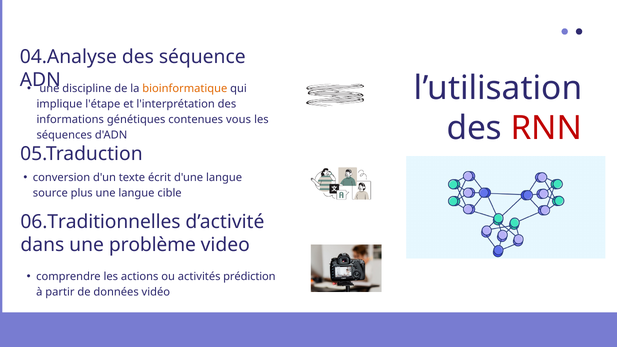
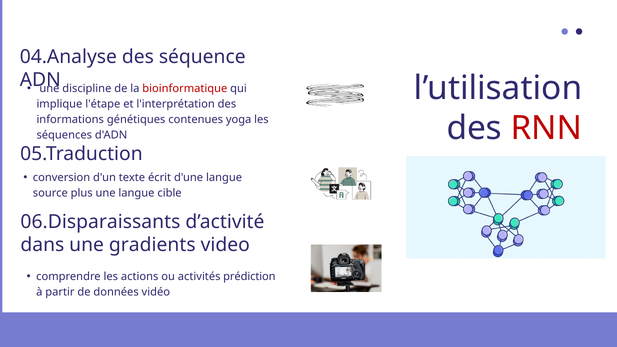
bioinformatique colour: orange -> red
vous: vous -> yoga
06.Traditionnelles: 06.Traditionnelles -> 06.Disparaissants
problème: problème -> gradients
